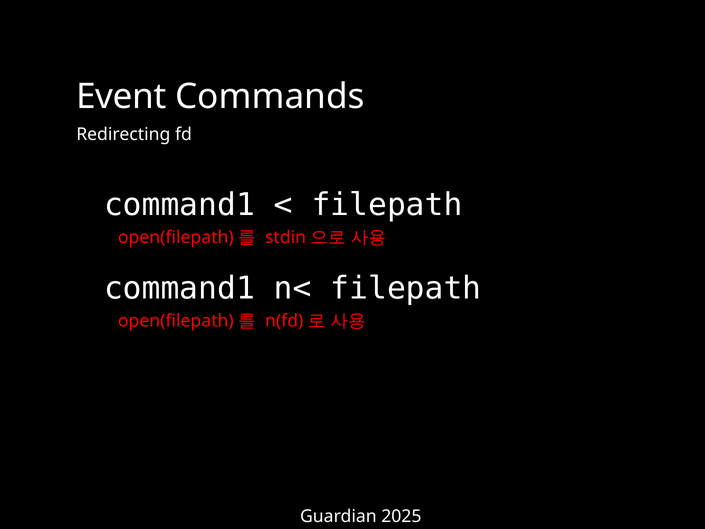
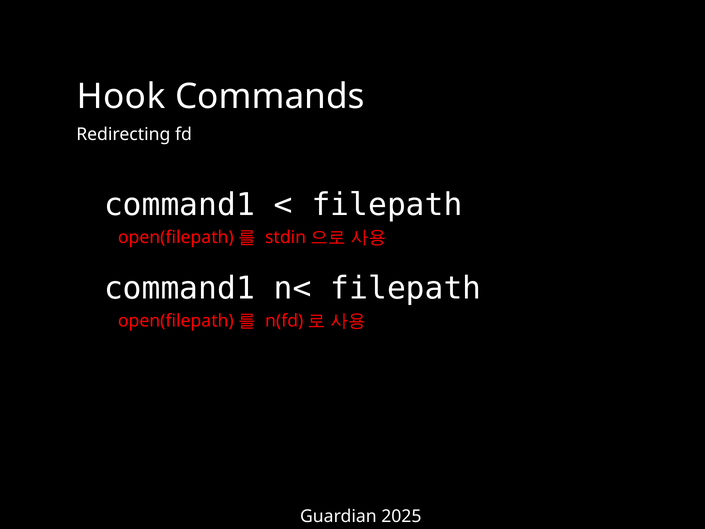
Event: Event -> Hook
